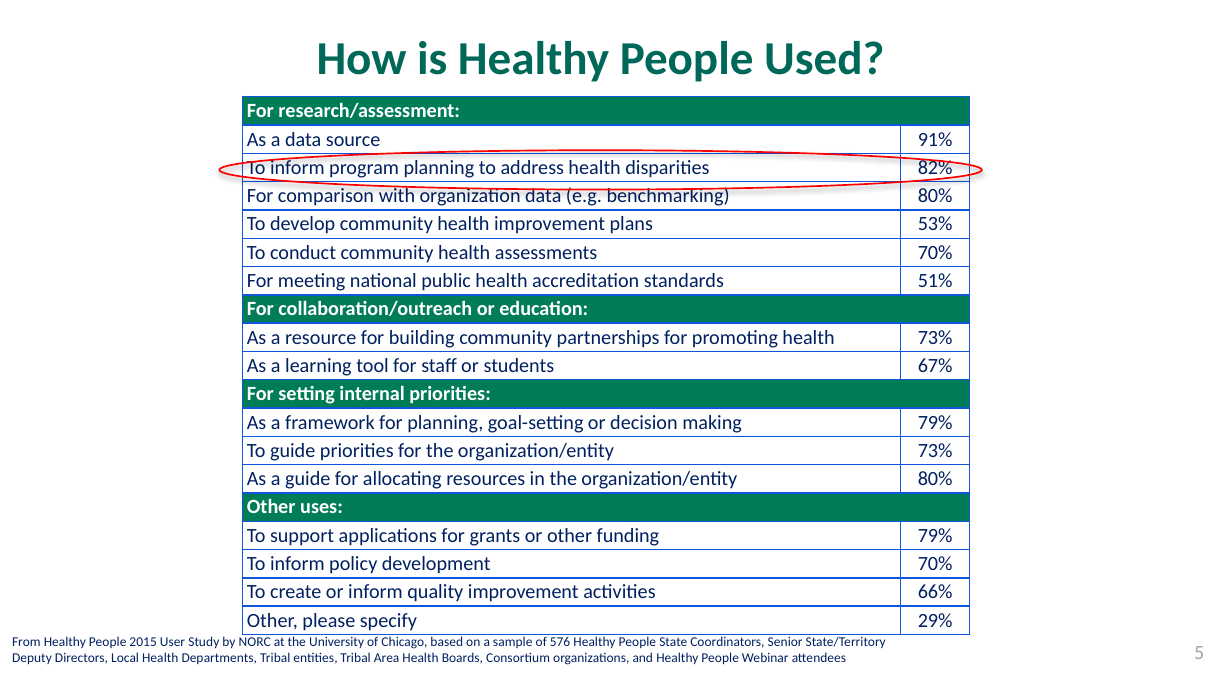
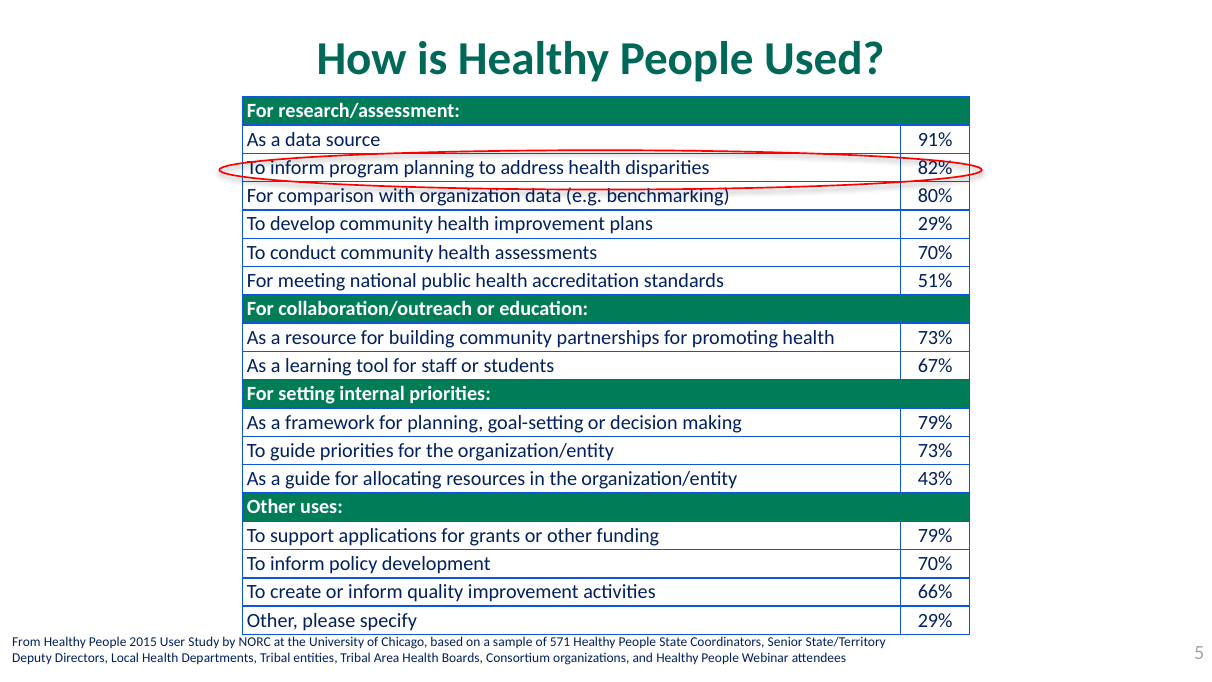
plans 53%: 53% -> 29%
organization/entity 80%: 80% -> 43%
576: 576 -> 571
